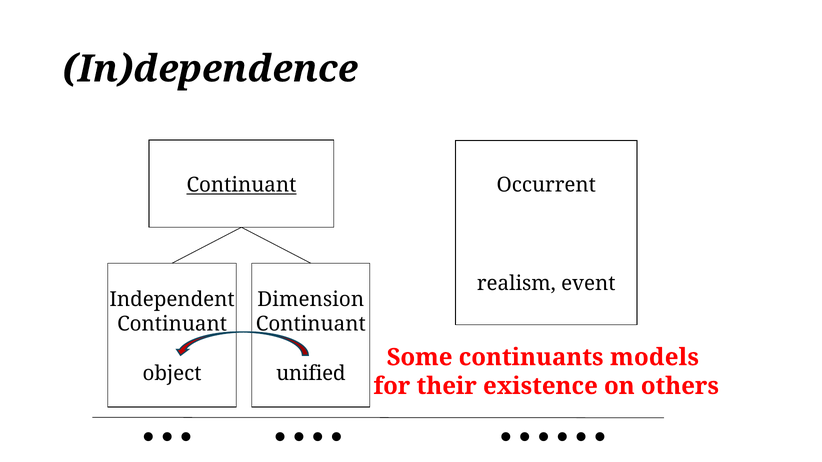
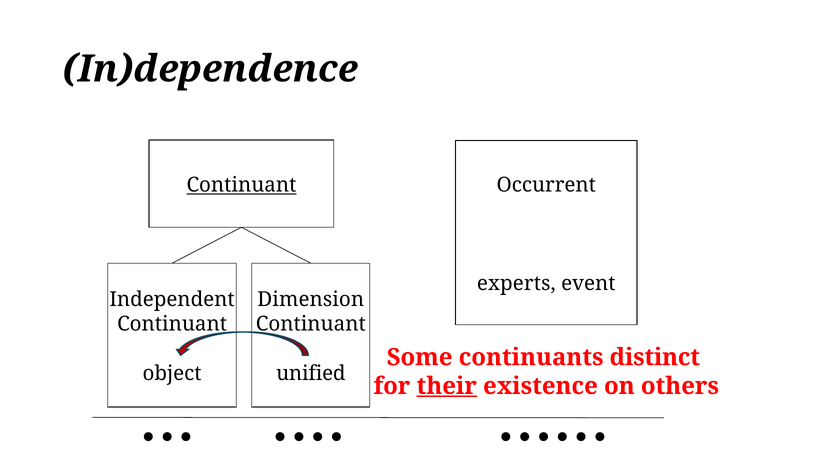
realism: realism -> experts
models: models -> distinct
their underline: none -> present
